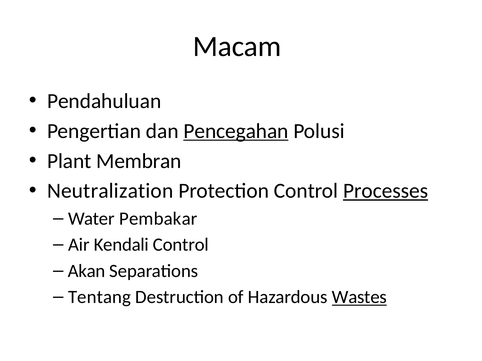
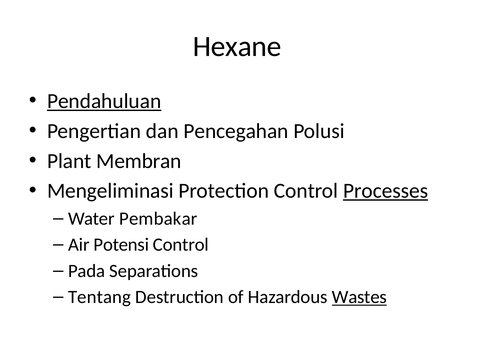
Macam: Macam -> Hexane
Pendahuluan underline: none -> present
Pencegahan underline: present -> none
Neutralization: Neutralization -> Mengeliminasi
Kendali: Kendali -> Potensi
Akan: Akan -> Pada
